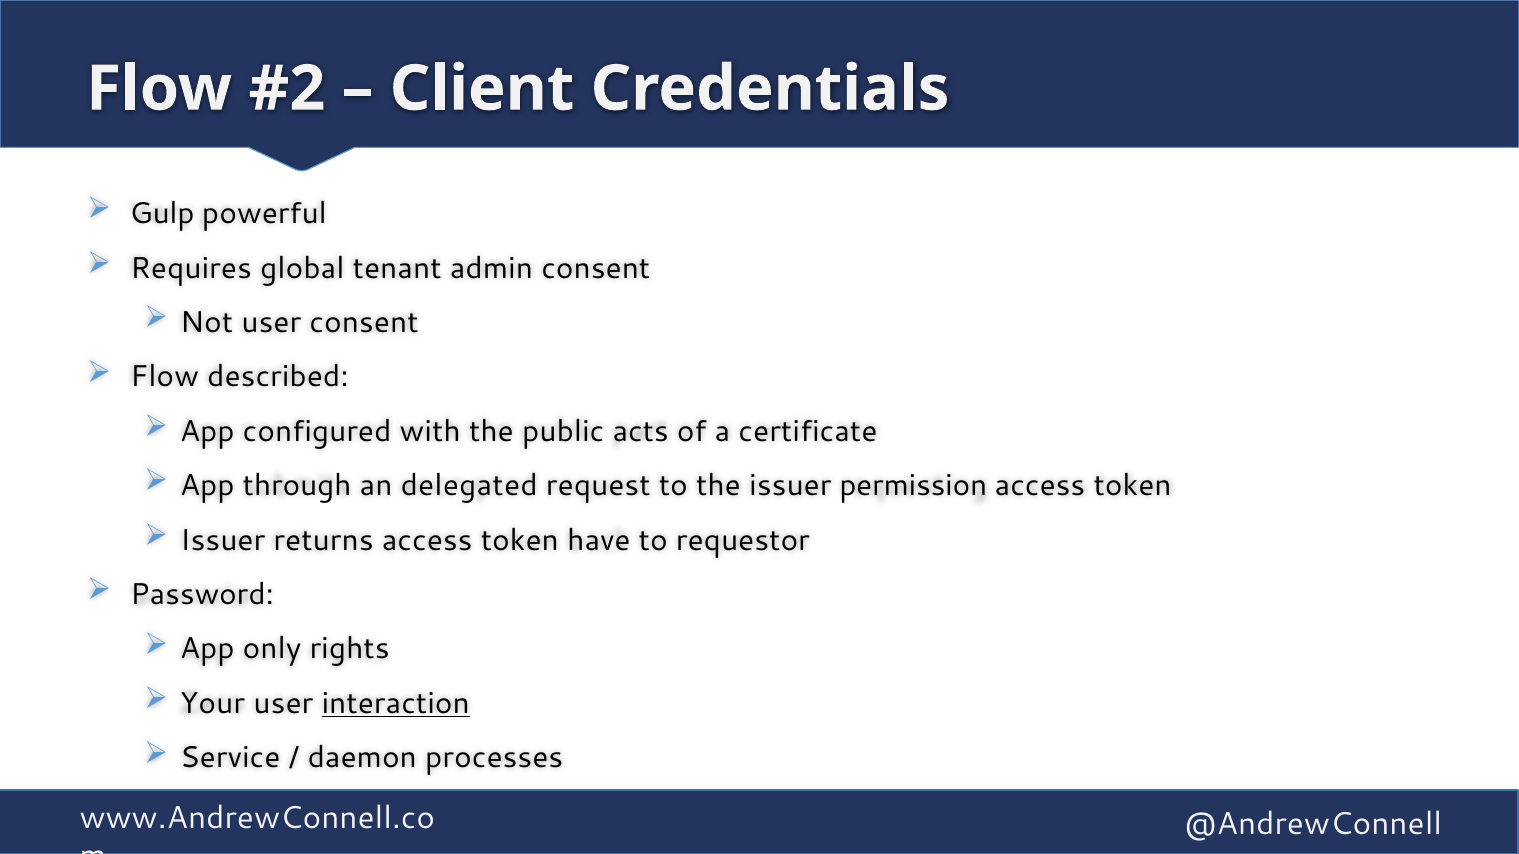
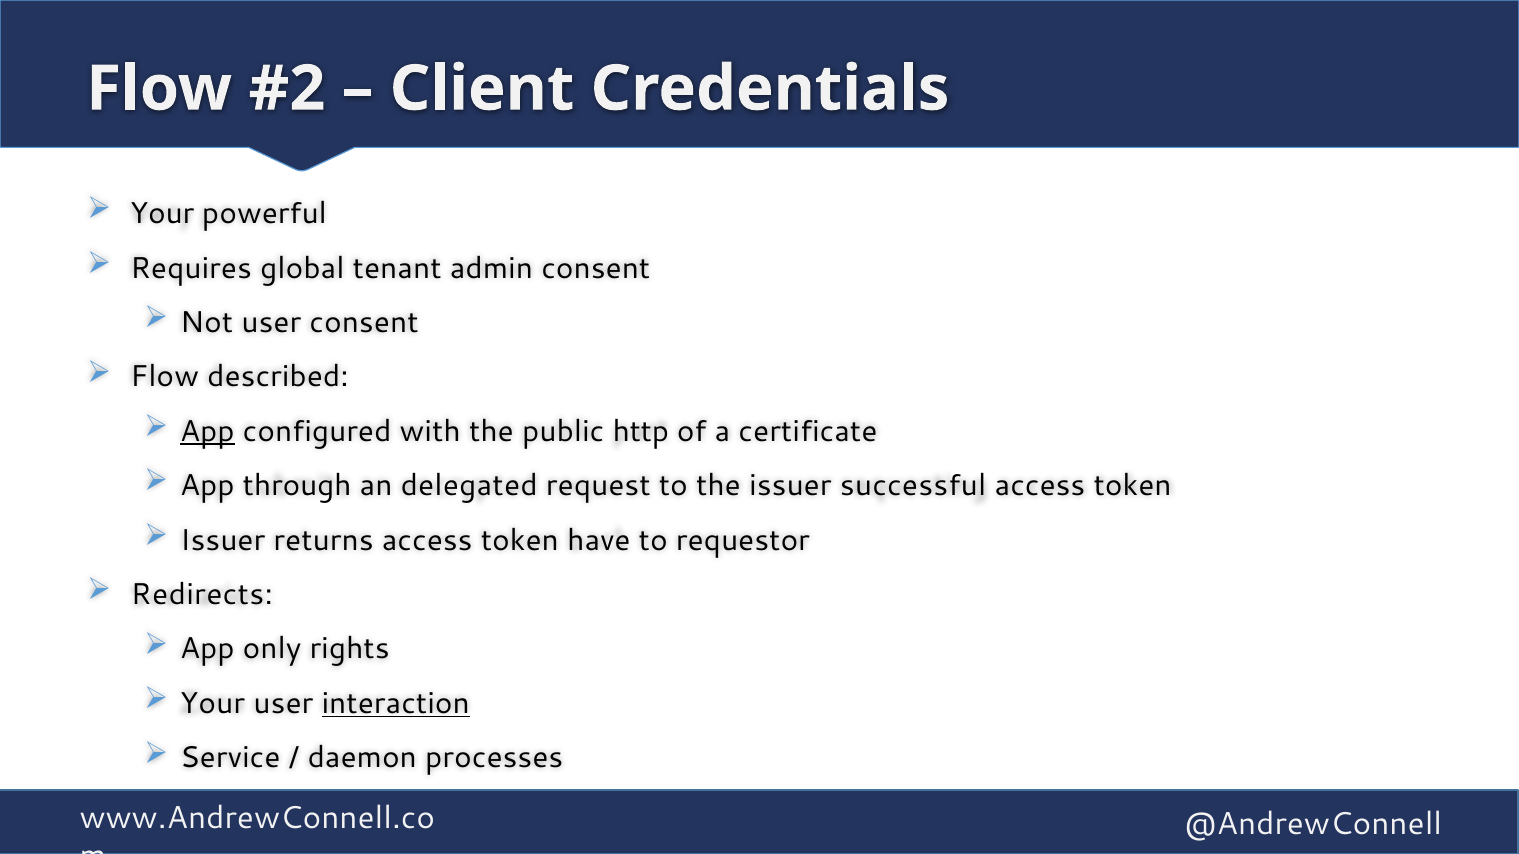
Gulp at (162, 214): Gulp -> Your
App at (207, 432) underline: none -> present
acts: acts -> http
permission: permission -> successful
Password: Password -> Redirects
